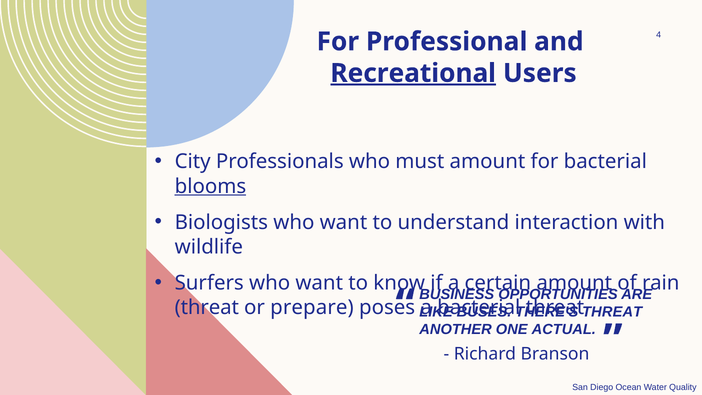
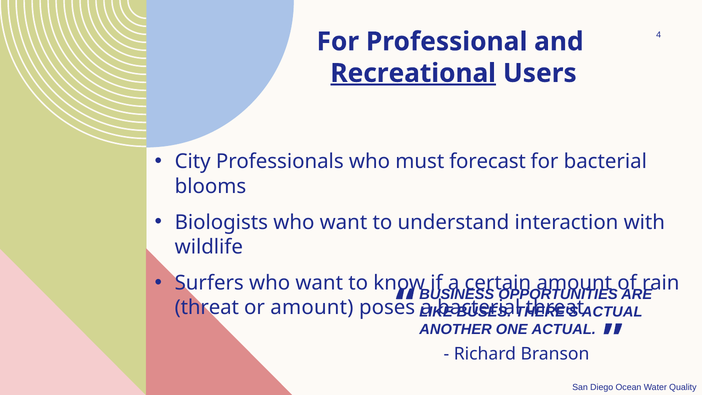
must amount: amount -> forecast
blooms underline: present -> none
or prepare: prepare -> amount
THREAT at (612, 312): THREAT -> ACTUAL
